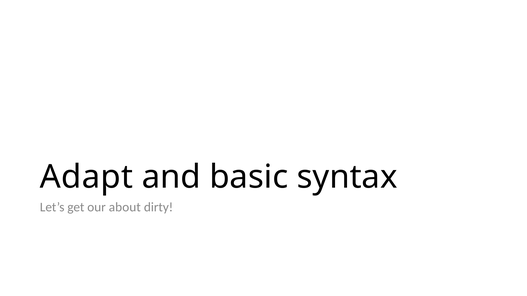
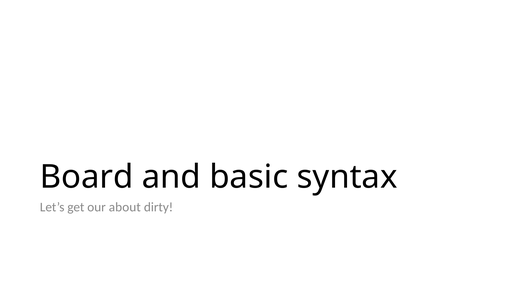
Adapt: Adapt -> Board
